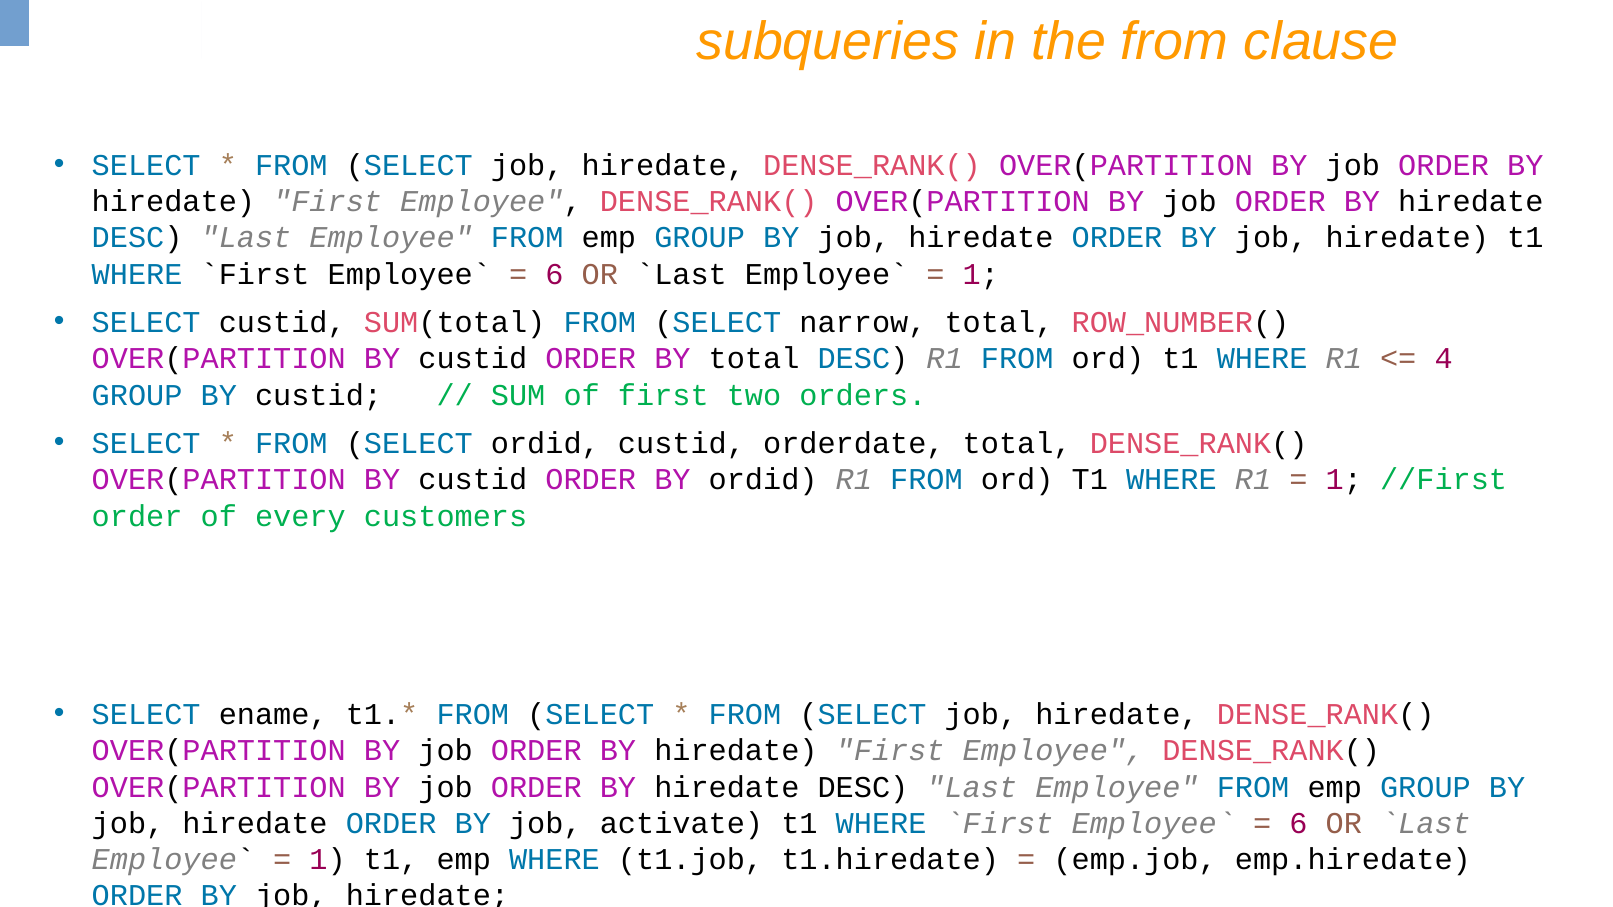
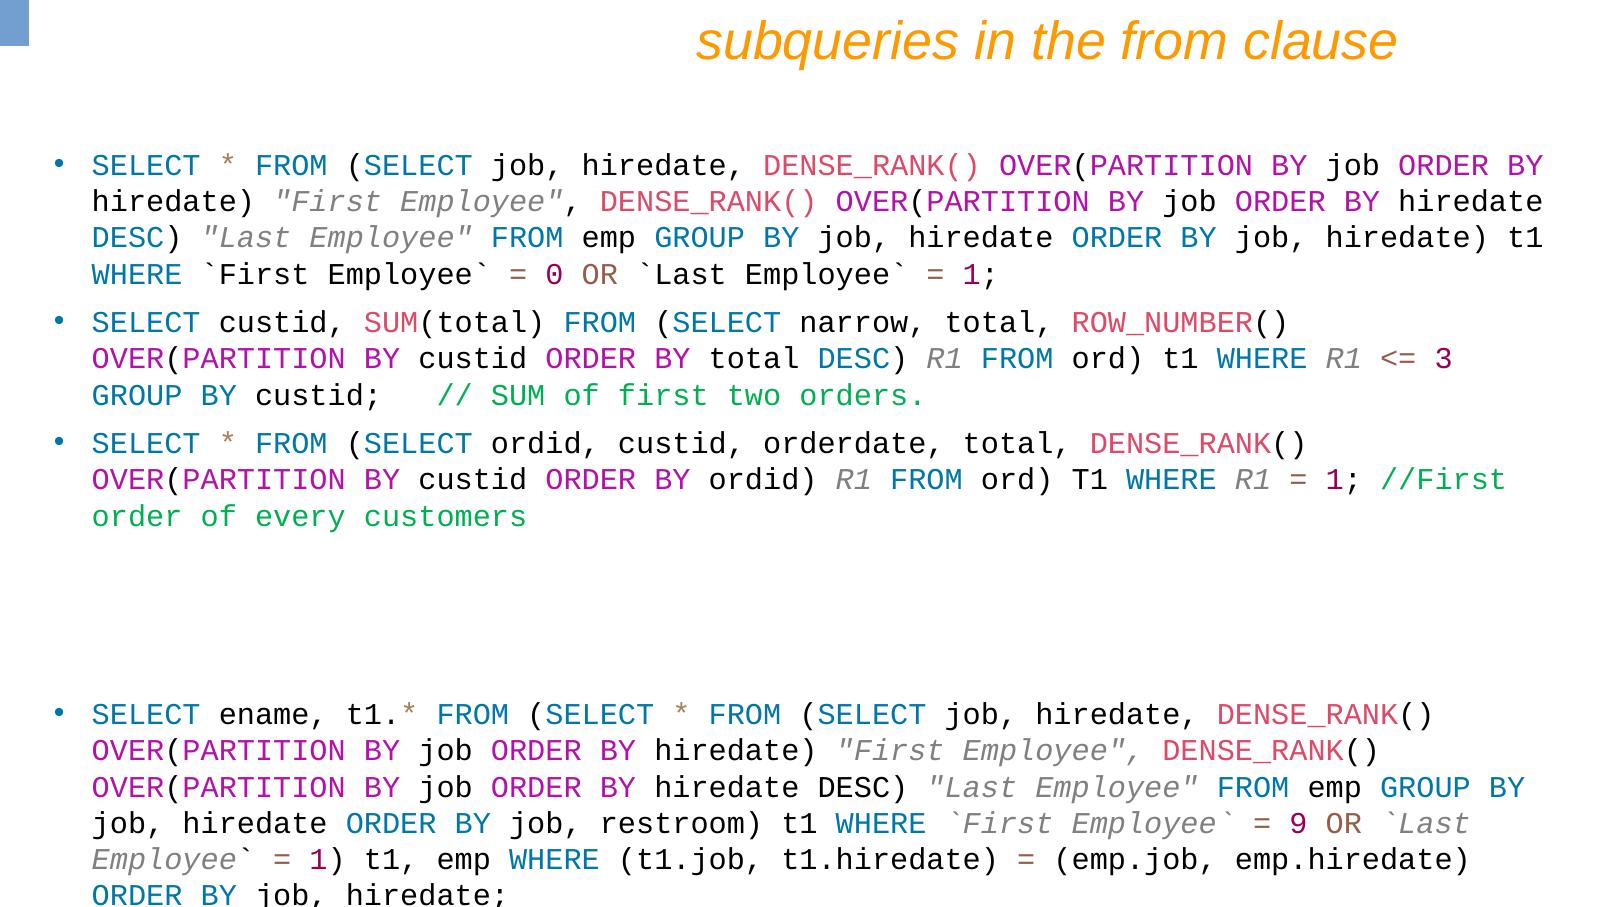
6 at (554, 274): 6 -> 0
4: 4 -> 3
activate: activate -> restroom
6 at (1298, 824): 6 -> 9
